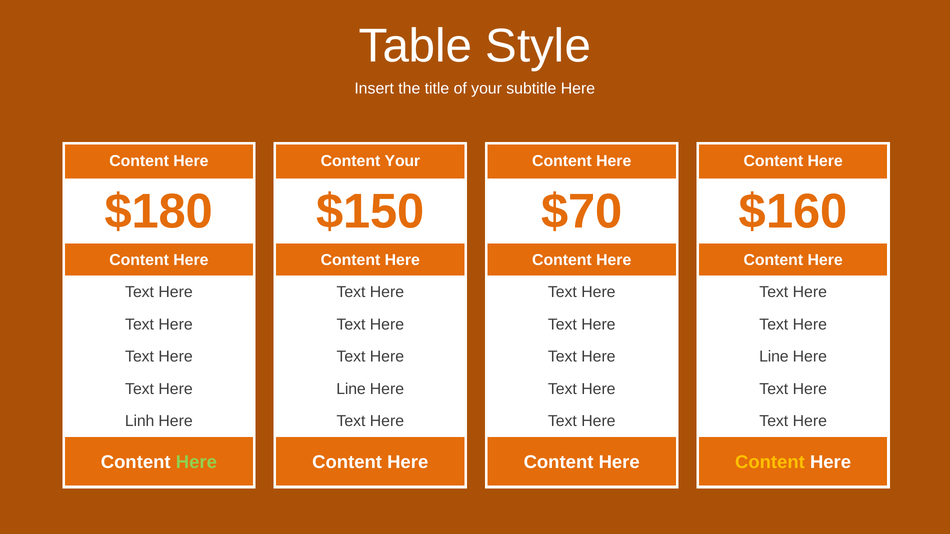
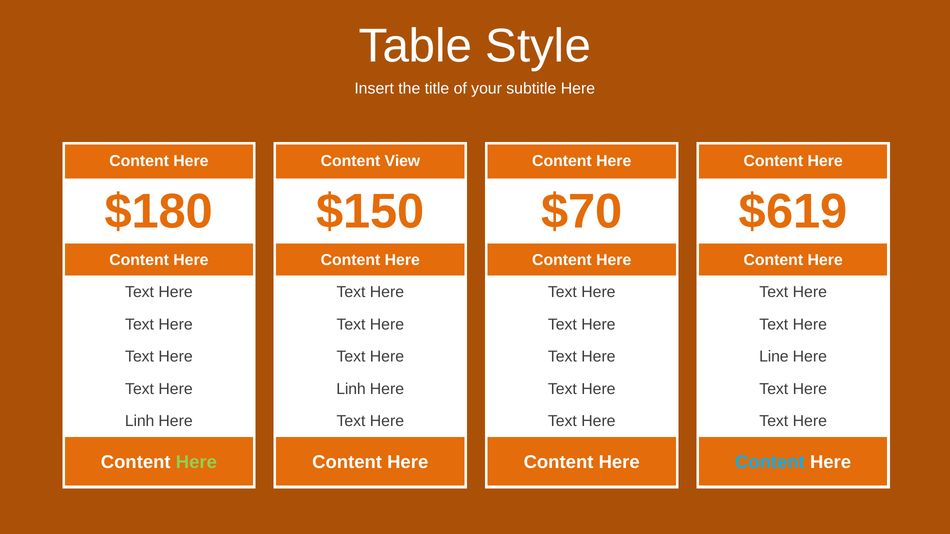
Content Your: Your -> View
$160: $160 -> $619
Line at (351, 389): Line -> Linh
Content at (770, 463) colour: yellow -> light blue
